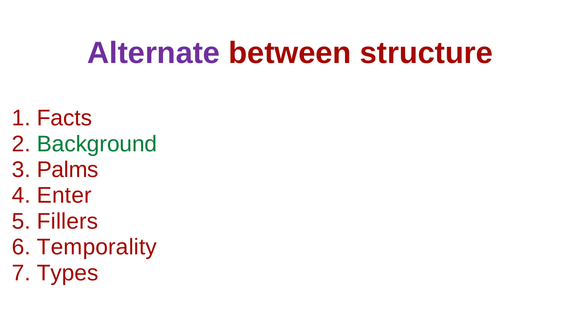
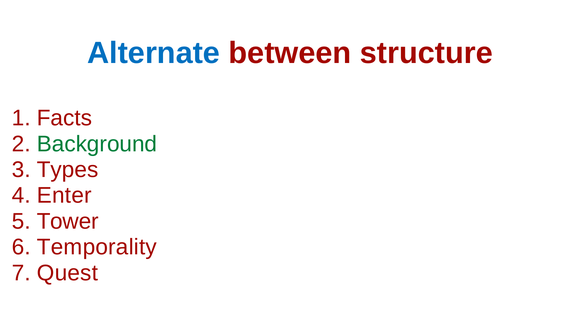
Alternate colour: purple -> blue
Palms: Palms -> Types
Fillers: Fillers -> Tower
Types: Types -> Quest
